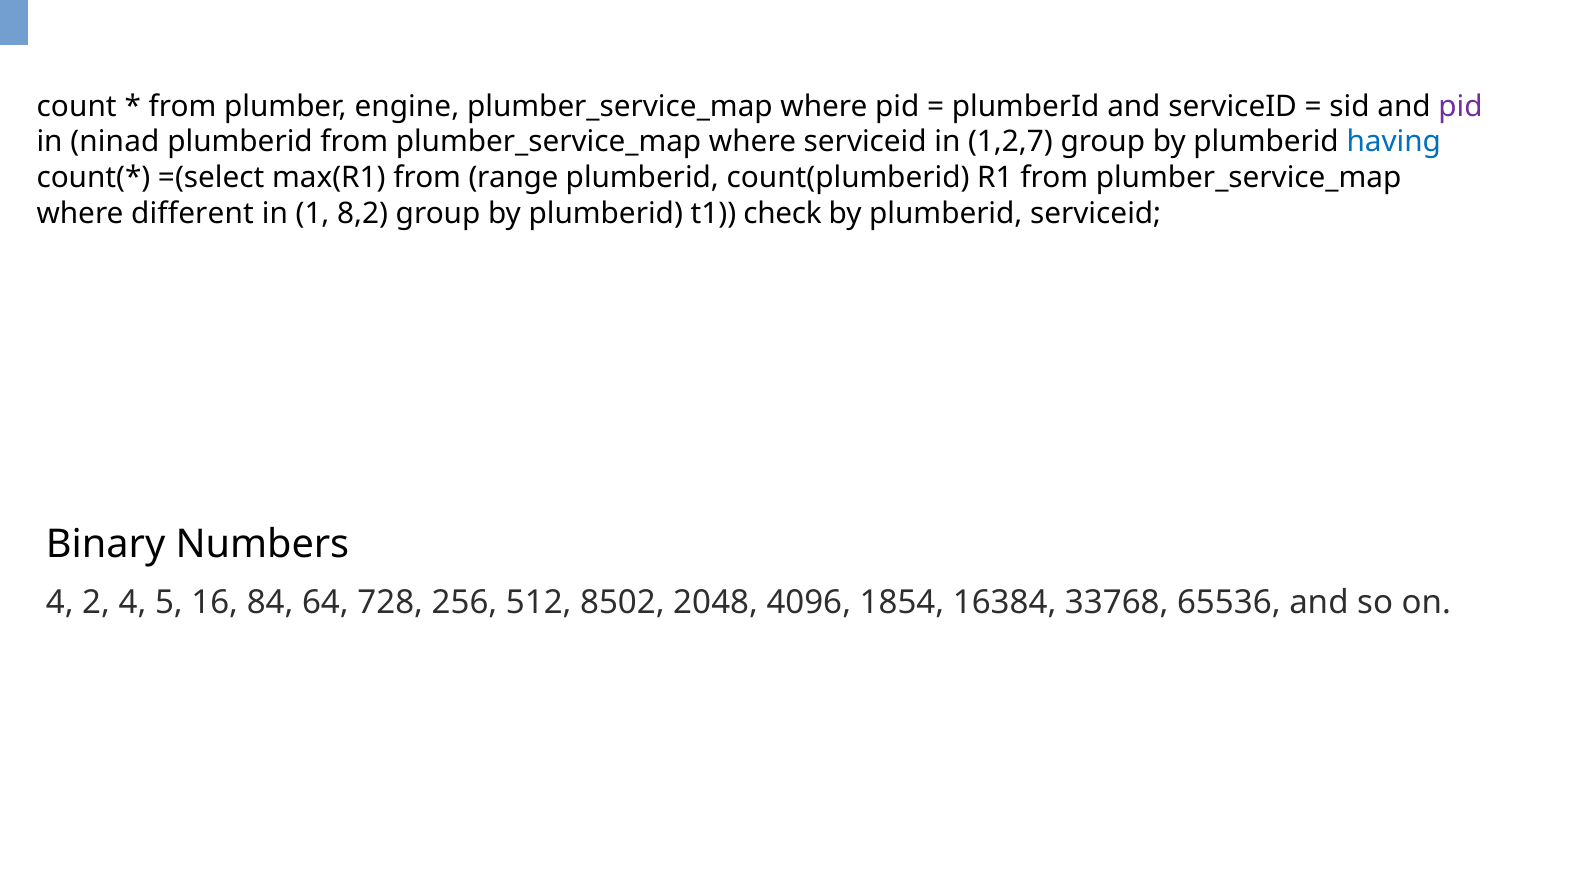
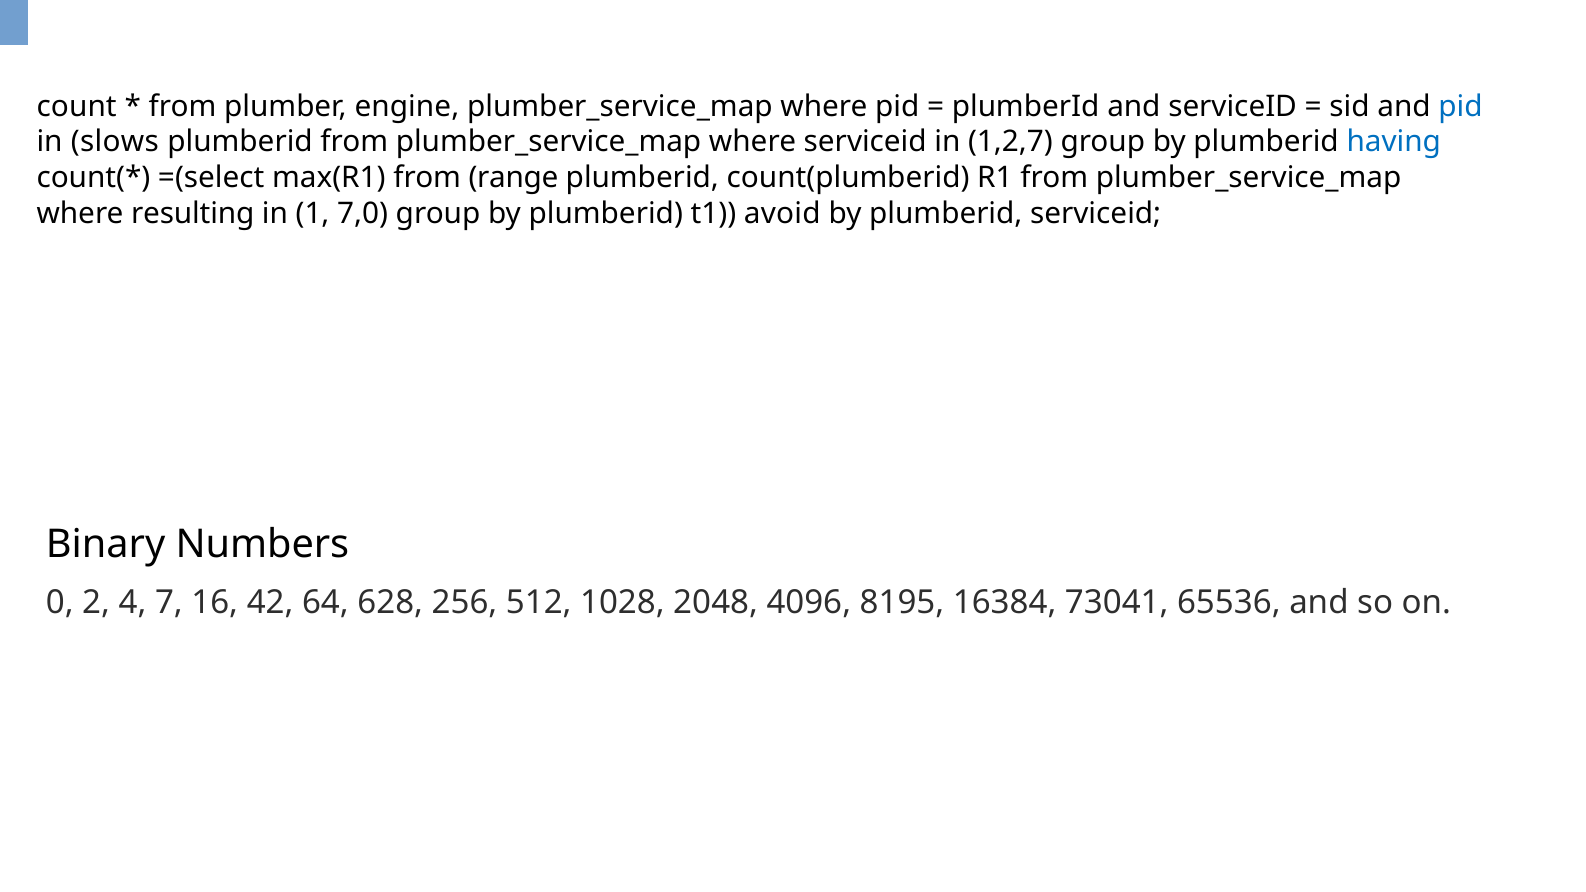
pid at (1461, 106) colour: purple -> blue
ninad: ninad -> slows
different: different -> resulting
8,2: 8,2 -> 7,0
check: check -> avoid
4 at (60, 603): 4 -> 0
5: 5 -> 7
84: 84 -> 42
728: 728 -> 628
8502: 8502 -> 1028
1854: 1854 -> 8195
33768: 33768 -> 73041
